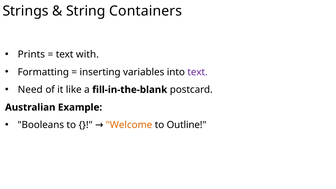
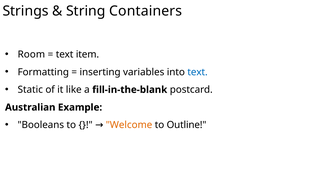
Prints: Prints -> Room
with: with -> item
text at (198, 72) colour: purple -> blue
Need: Need -> Static
